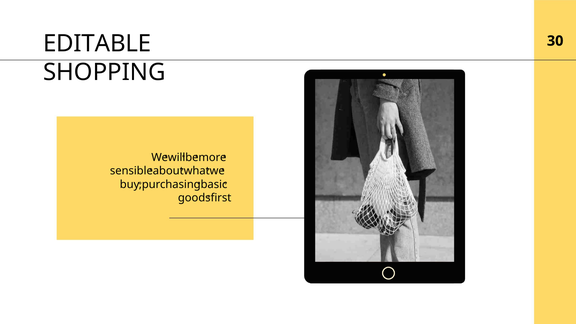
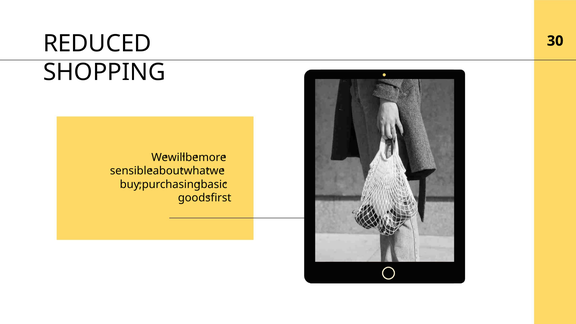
EDITABLE: EDITABLE -> REDUCED
